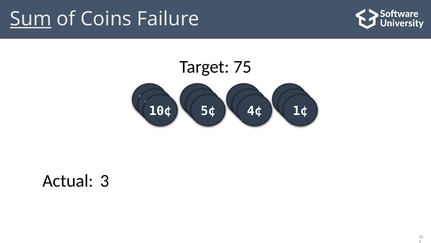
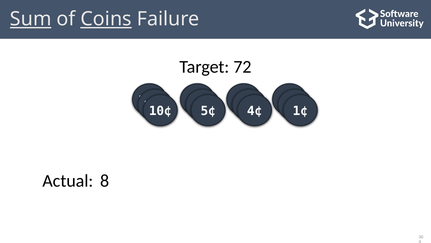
Coins underline: none -> present
75: 75 -> 72
3: 3 -> 8
